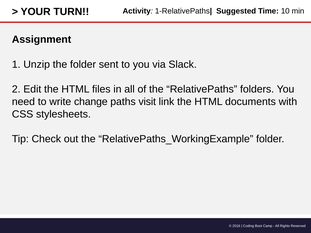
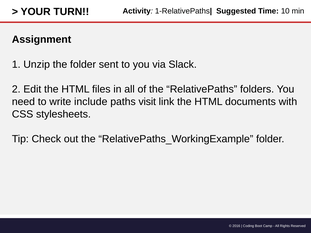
change: change -> include
